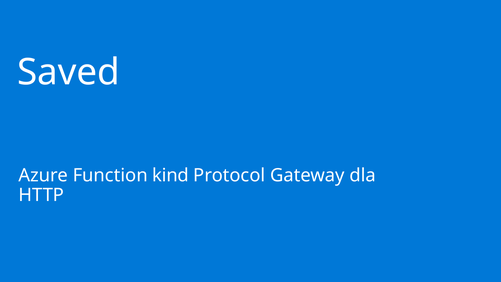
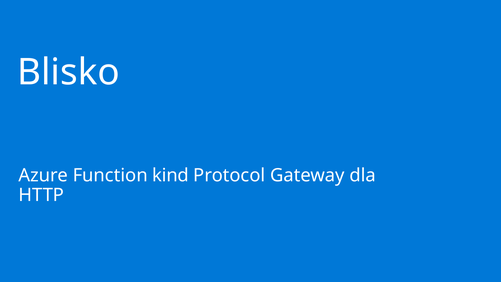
Saved: Saved -> Blisko
